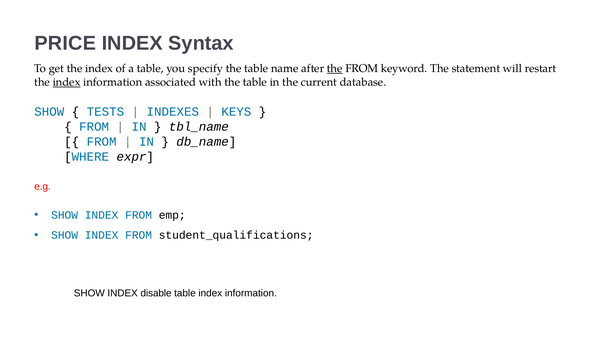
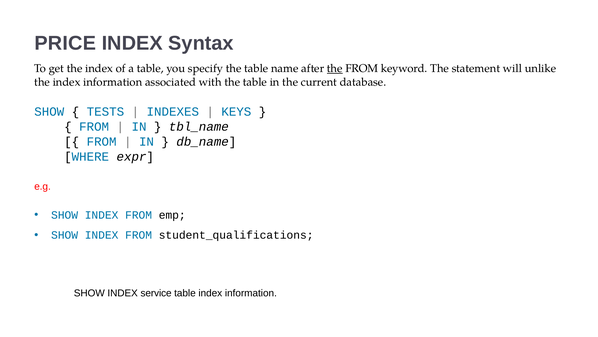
restart: restart -> unlike
index at (67, 82) underline: present -> none
disable: disable -> service
